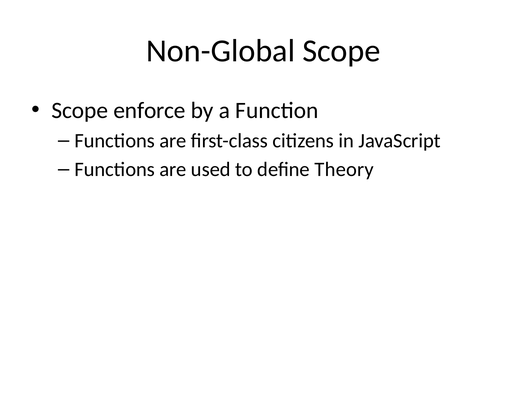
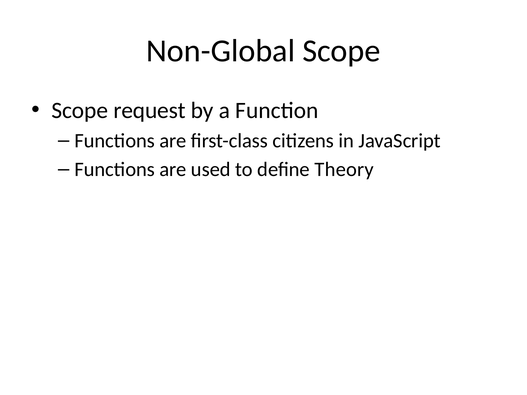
enforce: enforce -> request
